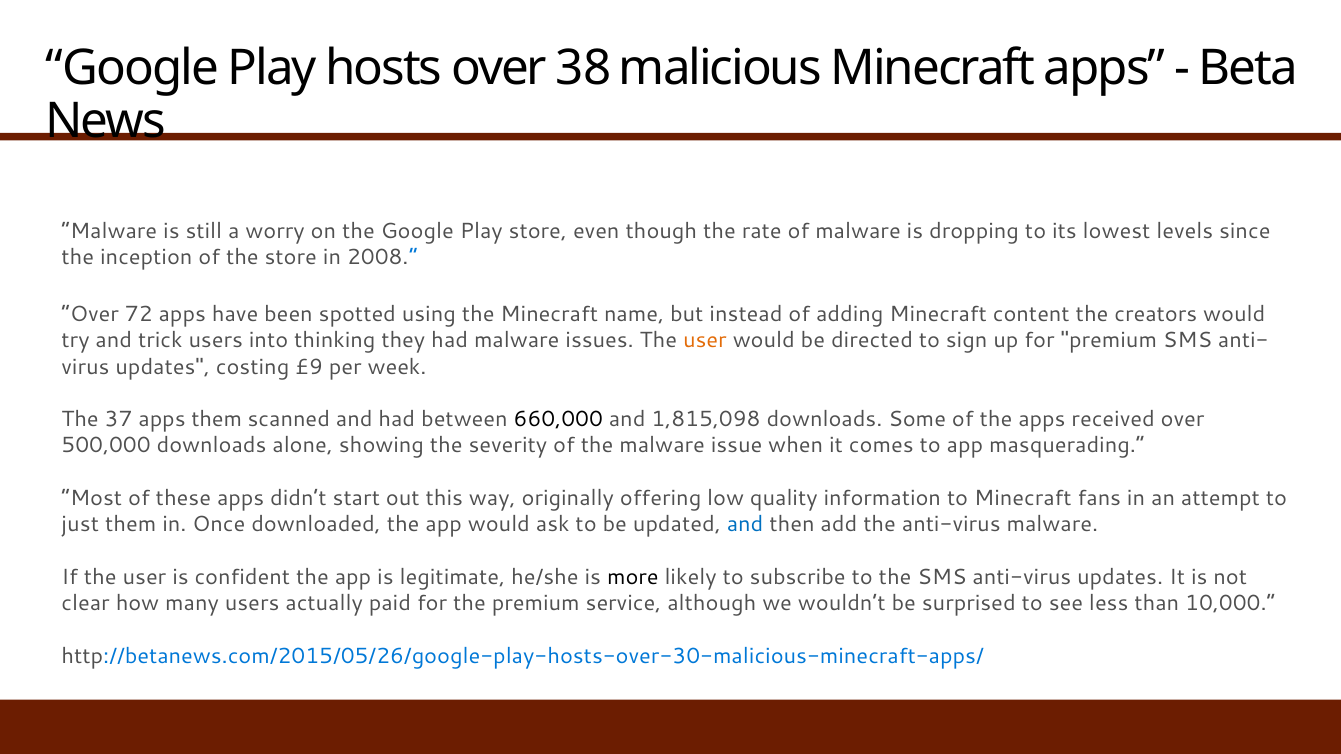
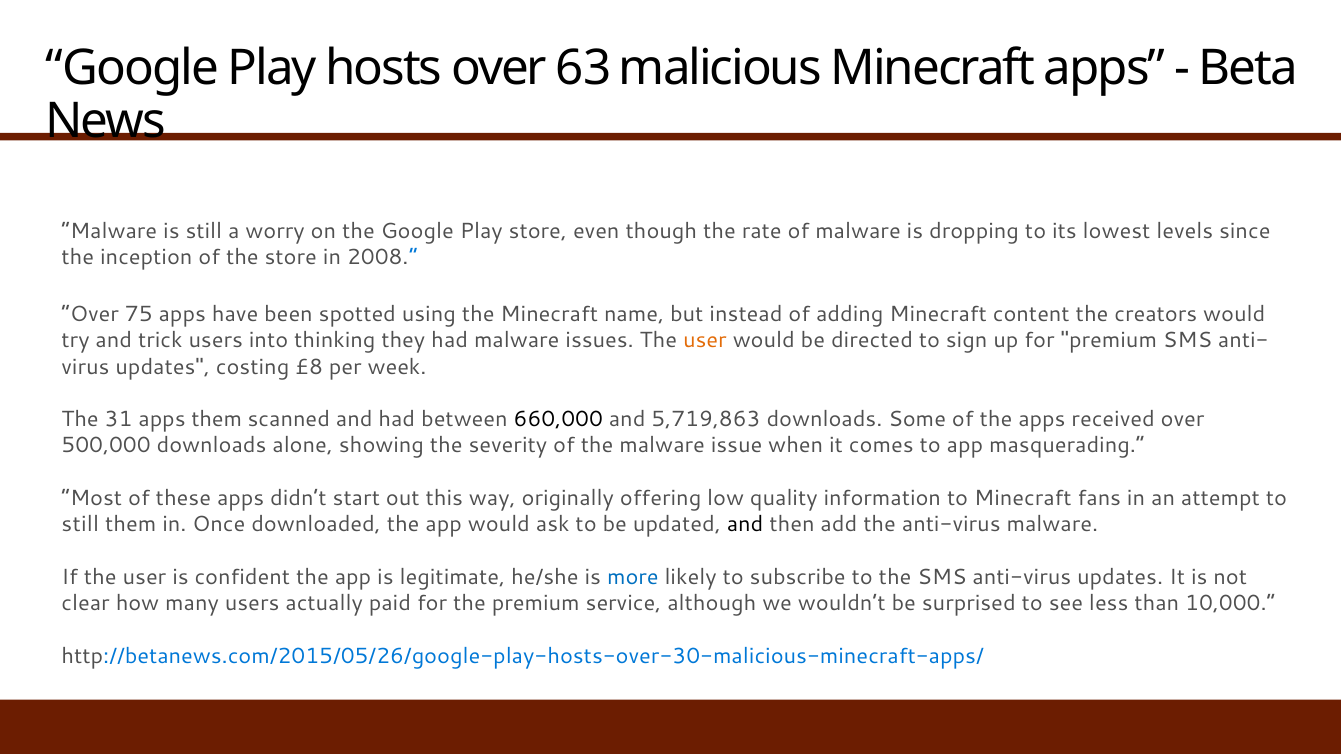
38: 38 -> 63
72: 72 -> 75
£9: £9 -> £8
37: 37 -> 31
1,815,098: 1,815,098 -> 5,719,863
just at (80, 525): just -> still
and at (745, 525) colour: blue -> black
more colour: black -> blue
